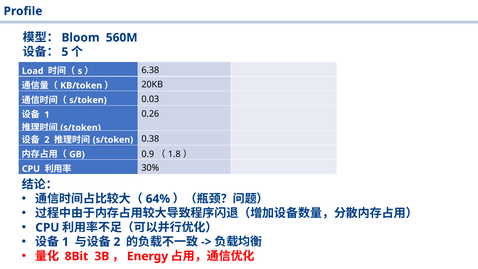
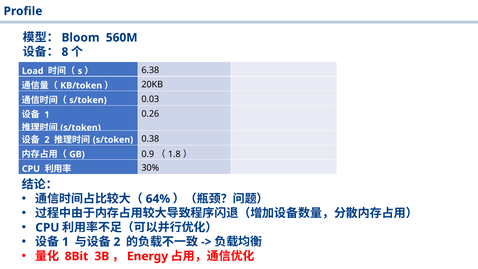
5: 5 -> 8
